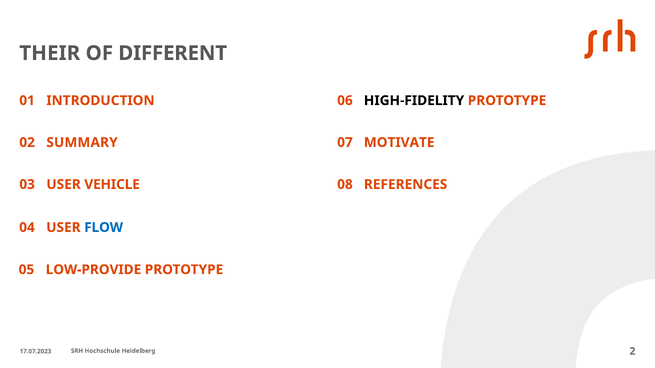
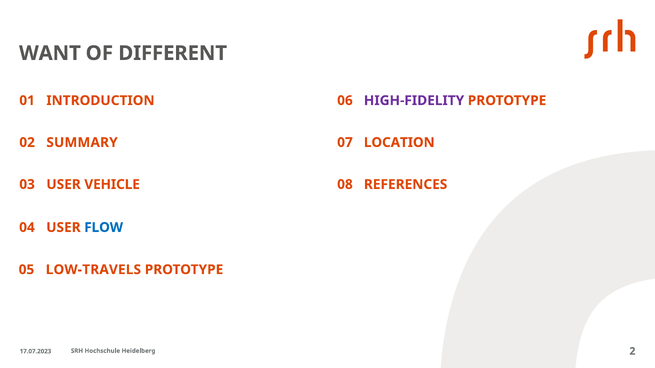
THEIR: THEIR -> WANT
HIGH-FIDELITY colour: black -> purple
MOTIVATE: MOTIVATE -> LOCATION
LOW-PROVIDE: LOW-PROVIDE -> LOW-TRAVELS
